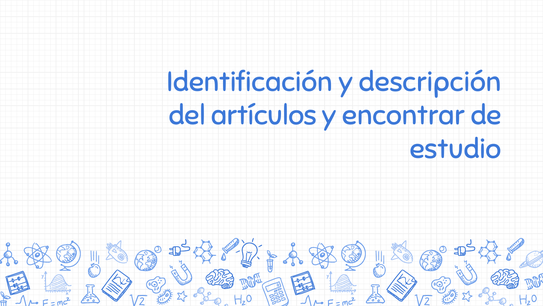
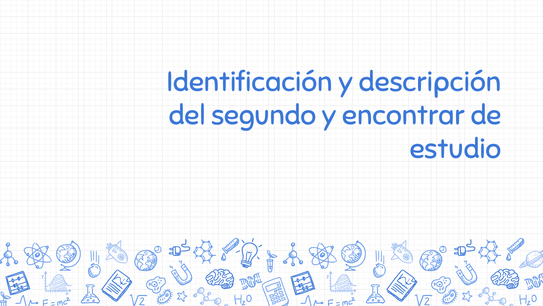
artículos: artículos -> segundo
